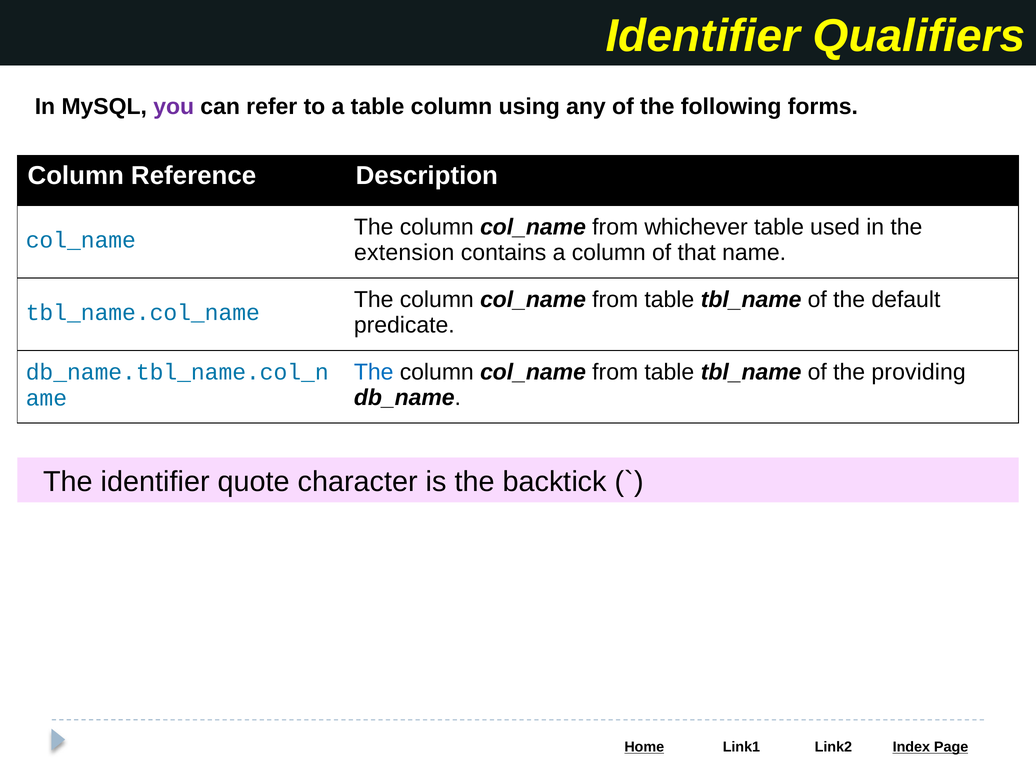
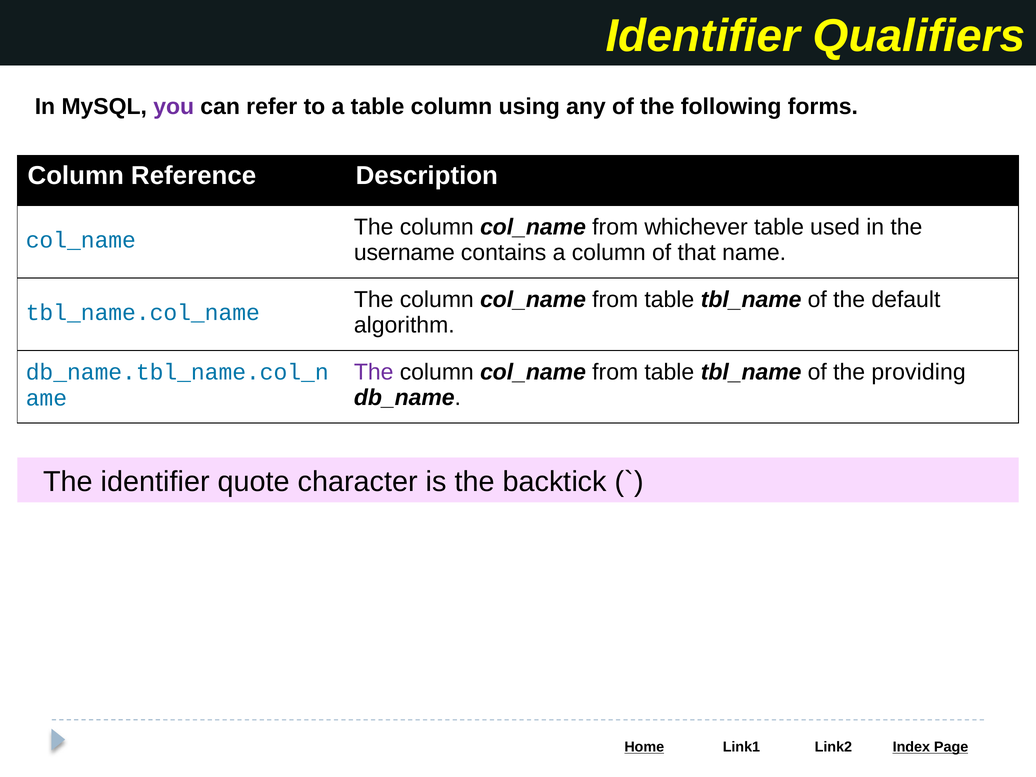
extension: extension -> username
predicate: predicate -> algorithm
The at (374, 372) colour: blue -> purple
